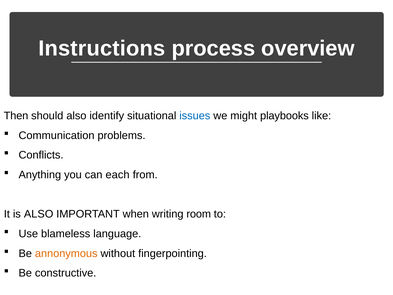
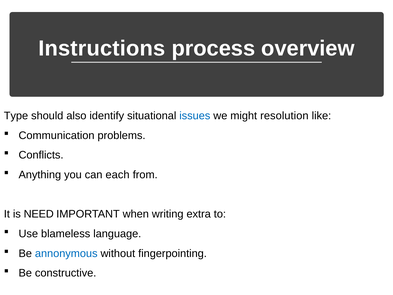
Then: Then -> Type
playbooks: playbooks -> resolution
is ALSO: ALSO -> NEED
room: room -> extra
annonymous colour: orange -> blue
